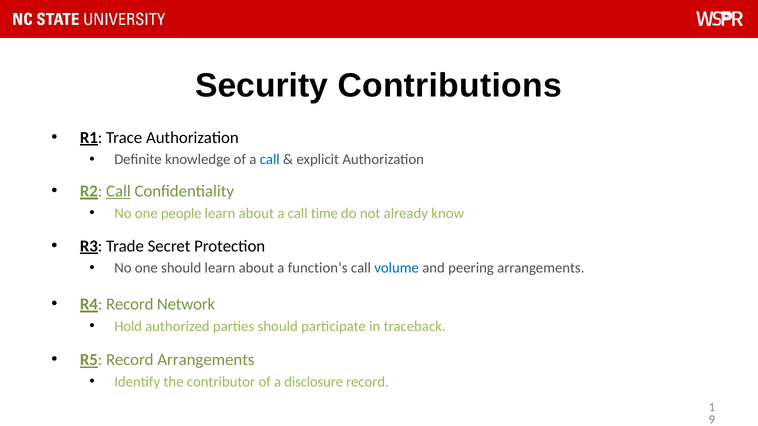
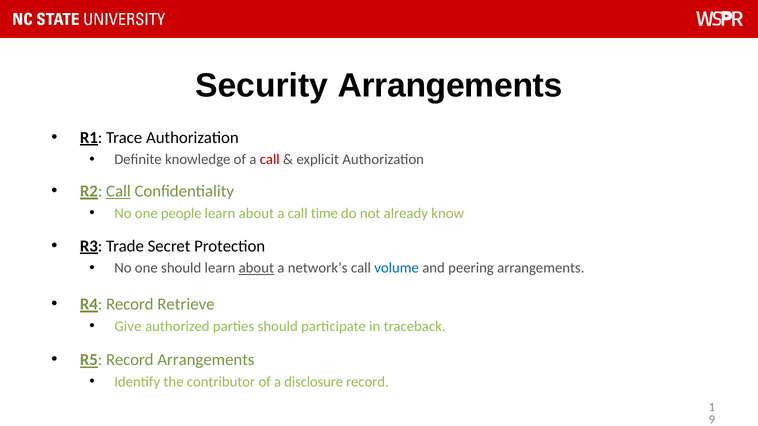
Security Contributions: Contributions -> Arrangements
call at (270, 160) colour: blue -> red
about at (256, 268) underline: none -> present
function’s: function’s -> network’s
Network: Network -> Retrieve
Hold: Hold -> Give
